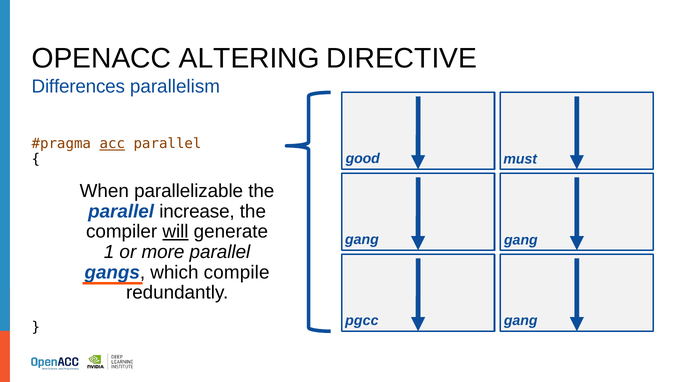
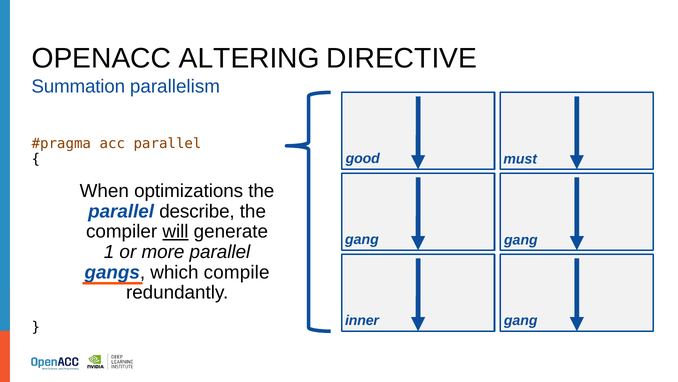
Differences: Differences -> Summation
acc underline: present -> none
parallelizable: parallelizable -> optimizations
increase: increase -> describe
pgcc: pgcc -> inner
